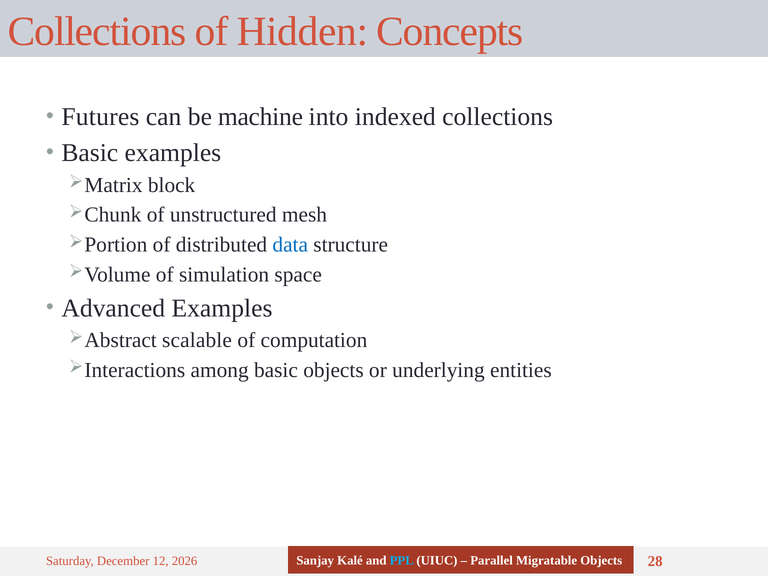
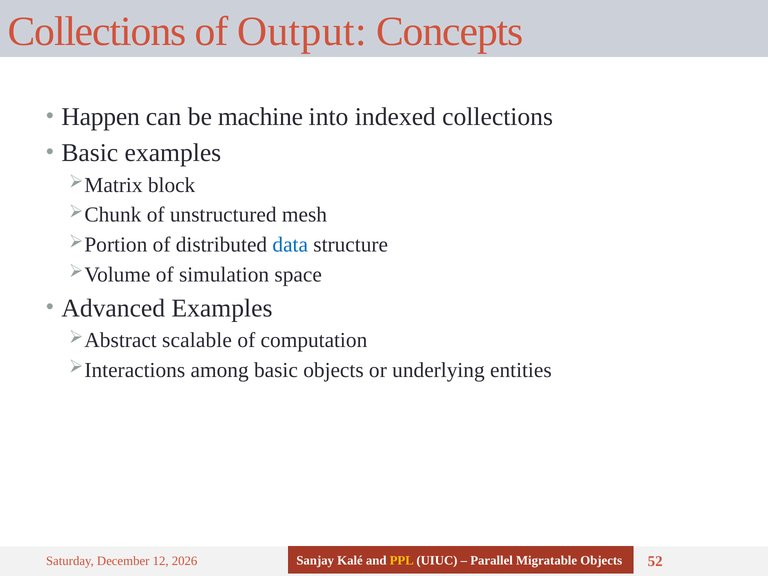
Hidden: Hidden -> Output
Futures: Futures -> Happen
PPL colour: light blue -> yellow
28: 28 -> 52
